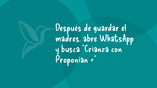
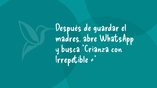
Proponían: Proponían -> Irrepetible
